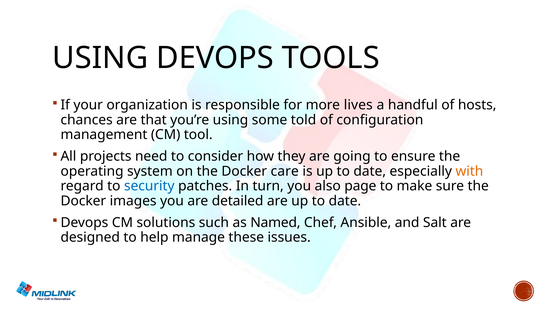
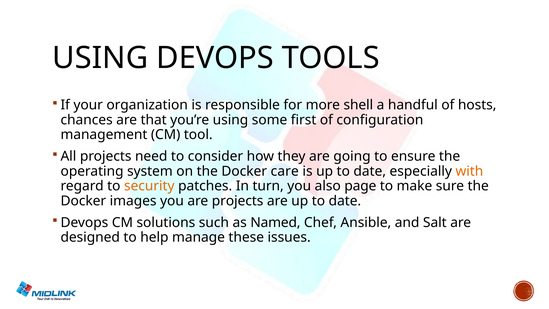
lives: lives -> shell
told: told -> first
security colour: blue -> orange
are detailed: detailed -> projects
